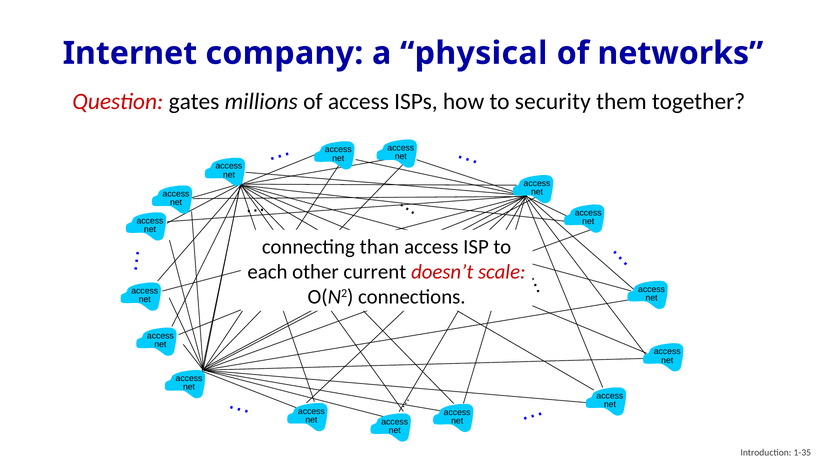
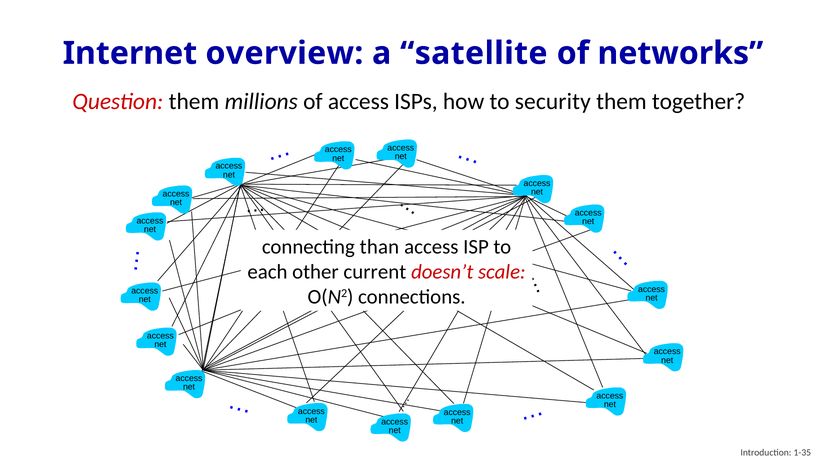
company: company -> overview
physical: physical -> satellite
Question gates: gates -> them
